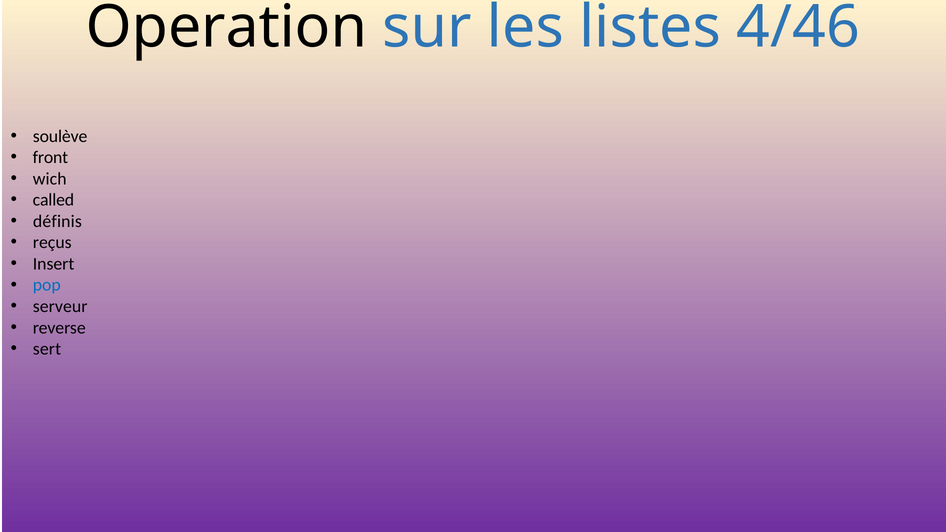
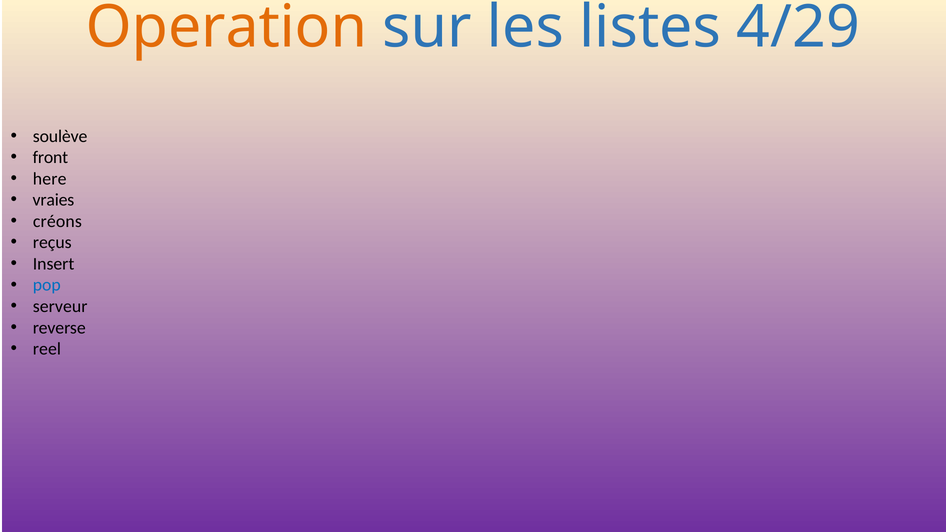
Operation colour: black -> orange
4/46: 4/46 -> 4/29
wich: wich -> here
called: called -> vraies
définis: définis -> créons
sert: sert -> reel
